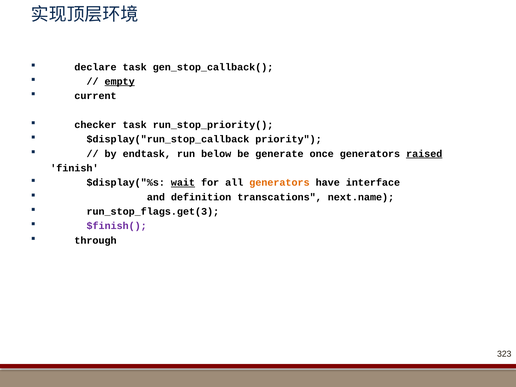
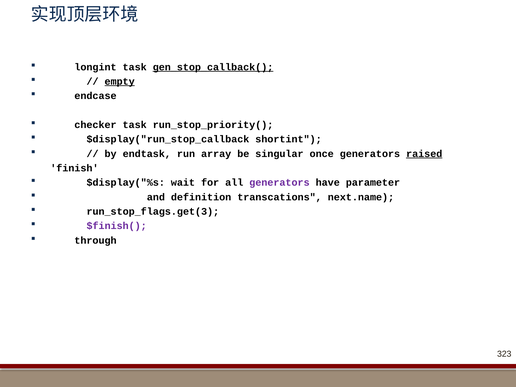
declare: declare -> longint
gen_stop_callback( underline: none -> present
current: current -> endcase
priority: priority -> shortint
below: below -> array
generate: generate -> singular
wait underline: present -> none
generators at (279, 183) colour: orange -> purple
interface: interface -> parameter
